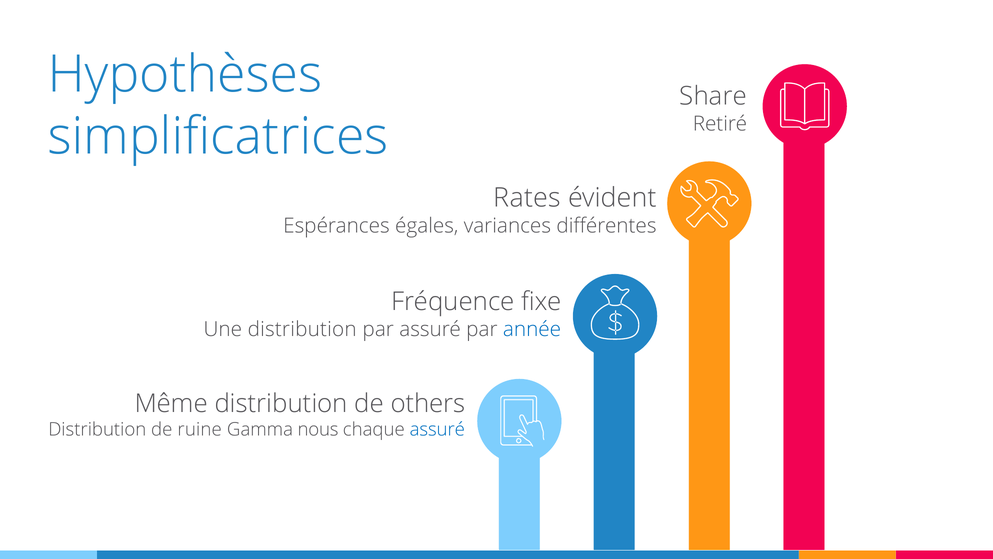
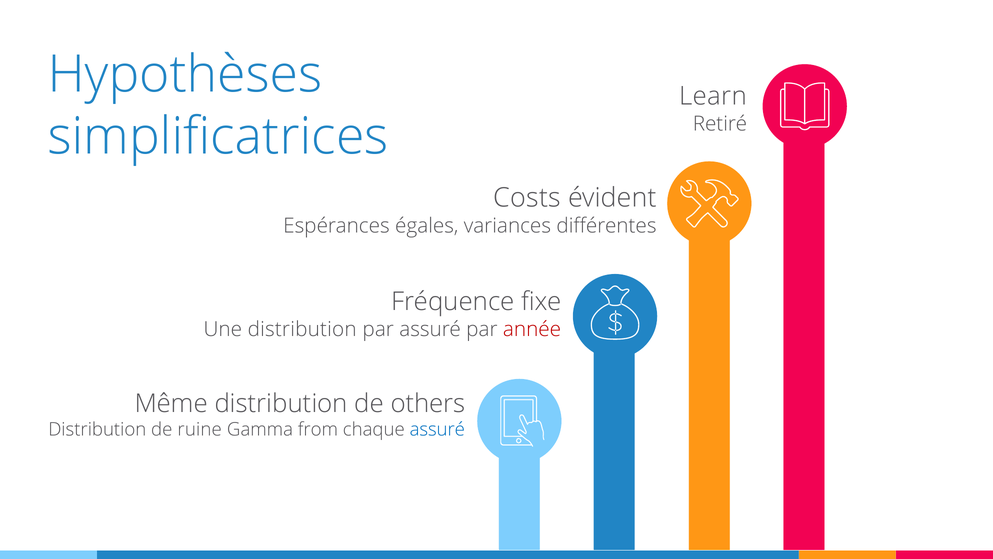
Share: Share -> Learn
Rates: Rates -> Costs
année colour: blue -> red
nous: nous -> from
